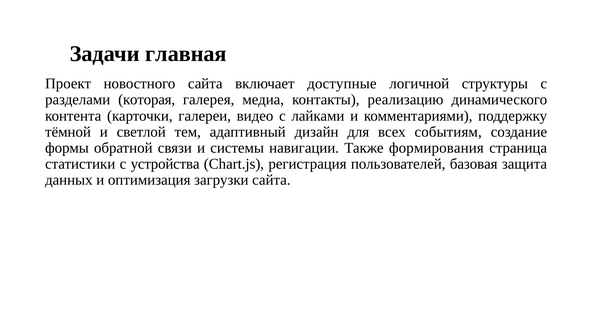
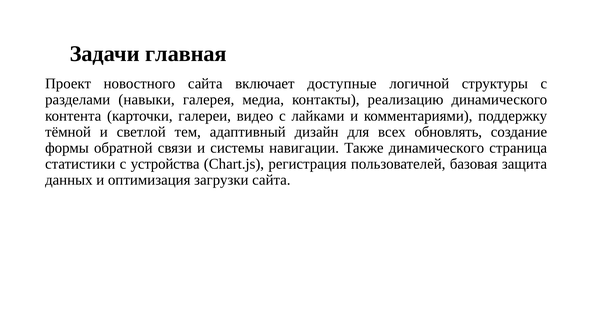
которая: которая -> навыки
событиям: событиям -> обновлять
Также формирования: формирования -> динамического
